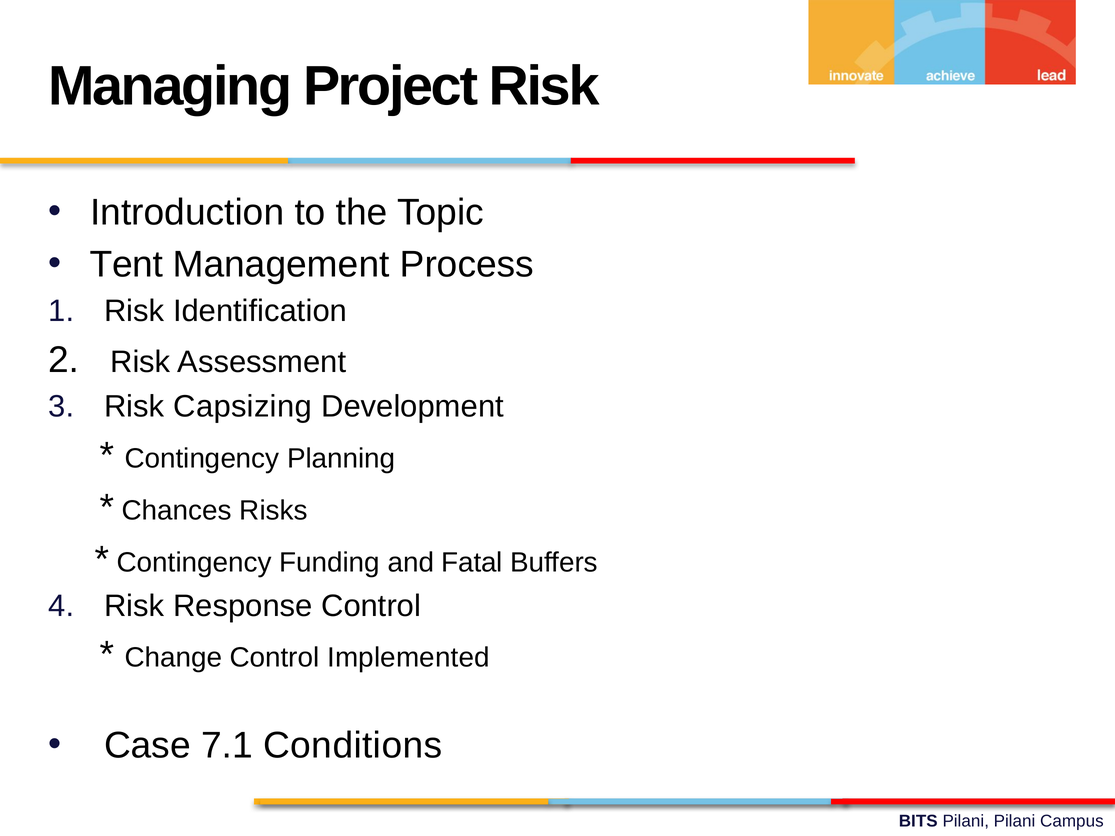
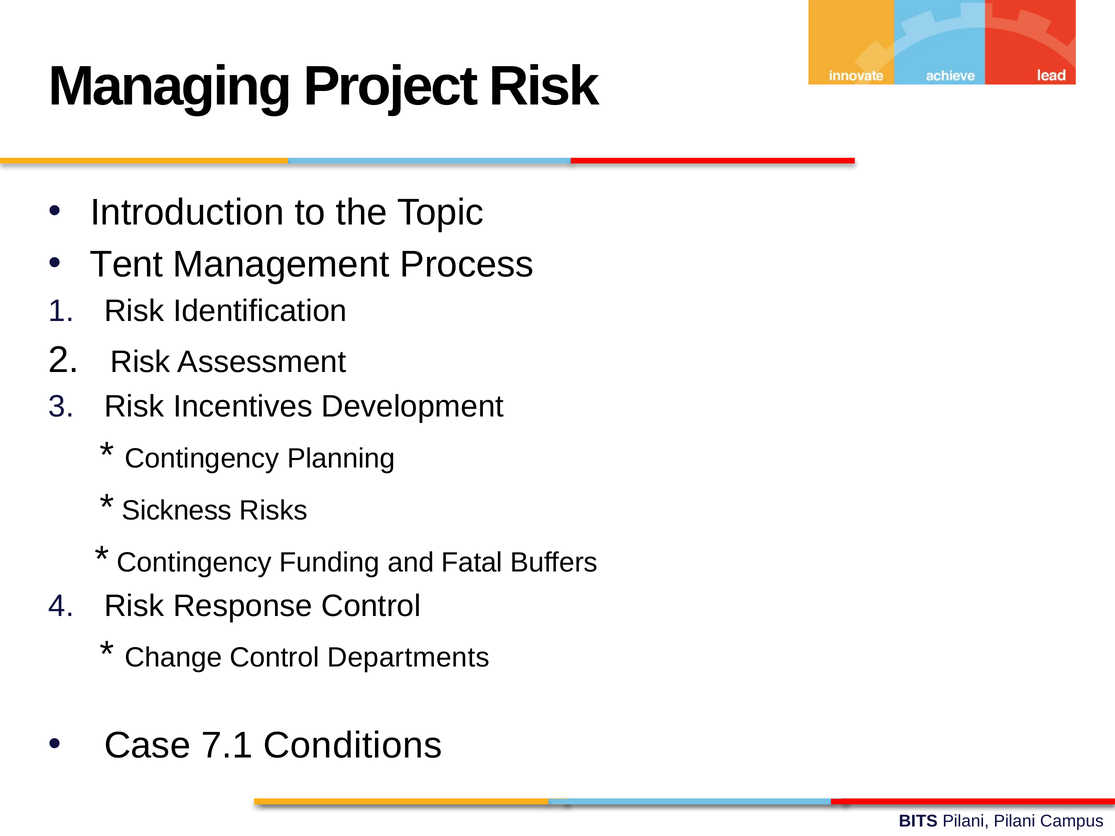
Capsizing: Capsizing -> Incentives
Chances: Chances -> Sickness
Implemented: Implemented -> Departments
